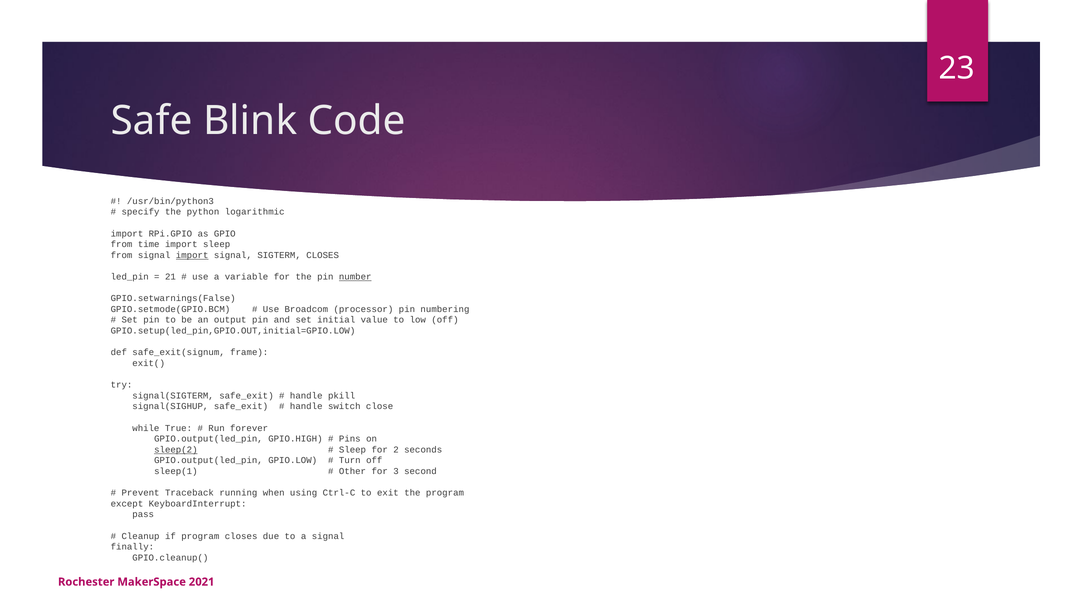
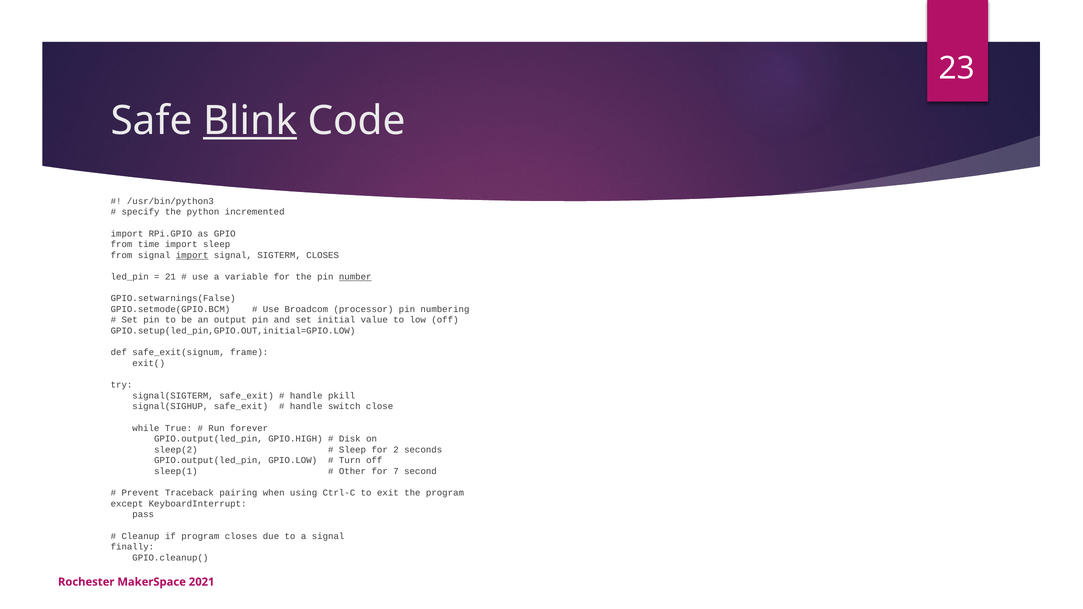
Blink underline: none -> present
logarithmic: logarithmic -> incremented
Pins: Pins -> Disk
sleep(2 underline: present -> none
3: 3 -> 7
running: running -> pairing
